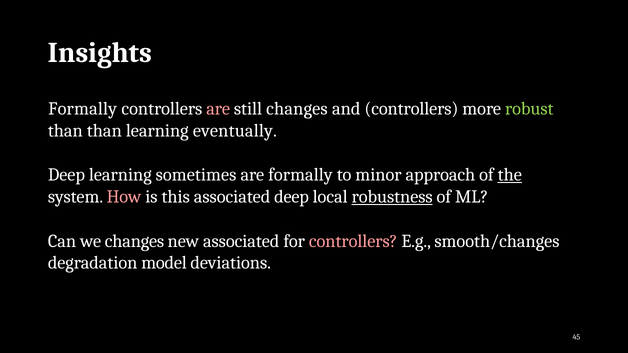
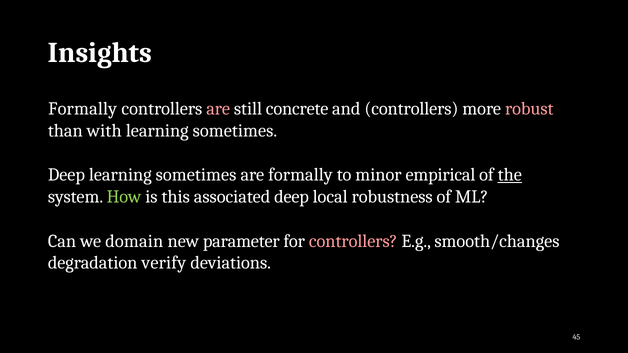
still changes: changes -> concrete
robust colour: light green -> pink
than than: than -> with
eventually at (235, 131): eventually -> sometimes
approach: approach -> empirical
How colour: pink -> light green
robustness underline: present -> none
we changes: changes -> domain
new associated: associated -> parameter
model: model -> verify
